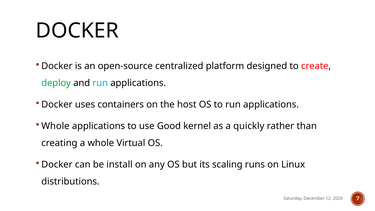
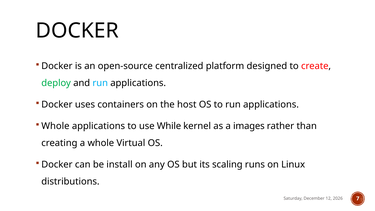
Good: Good -> While
quickly: quickly -> images
